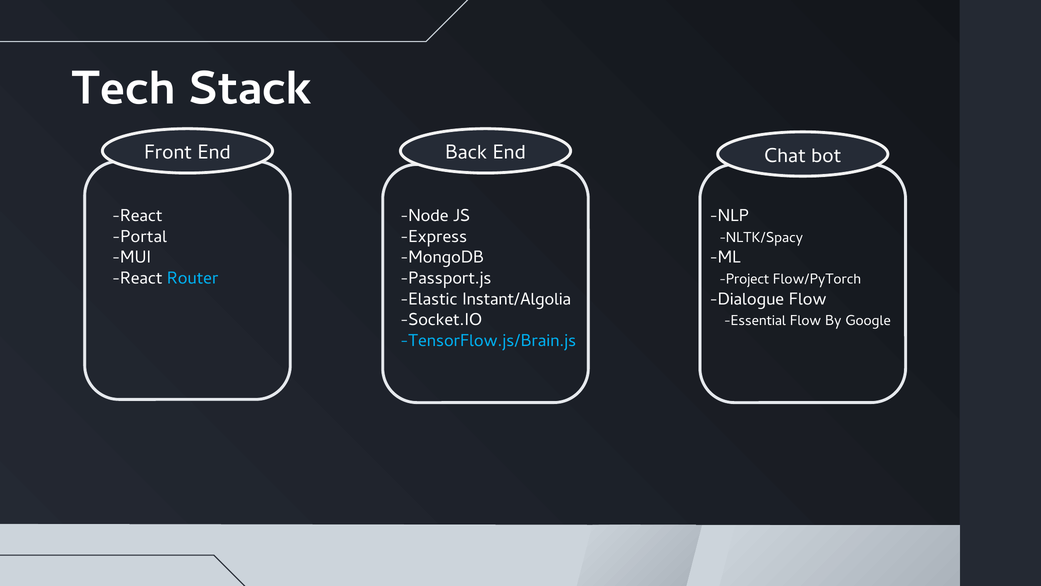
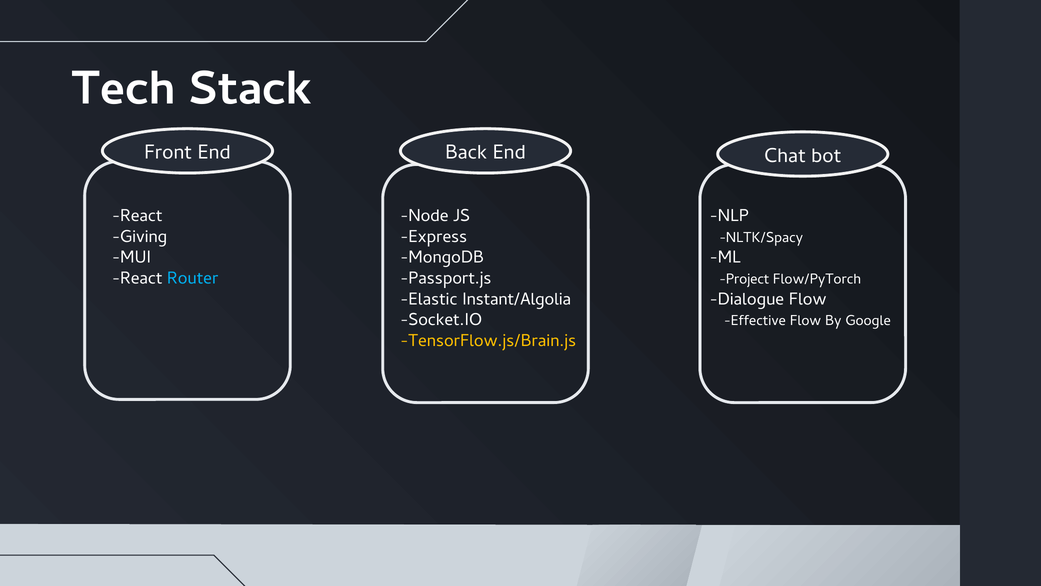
Portal: Portal -> Giving
Essential: Essential -> Effective
TensorFlow.js/Brain.js colour: light blue -> yellow
